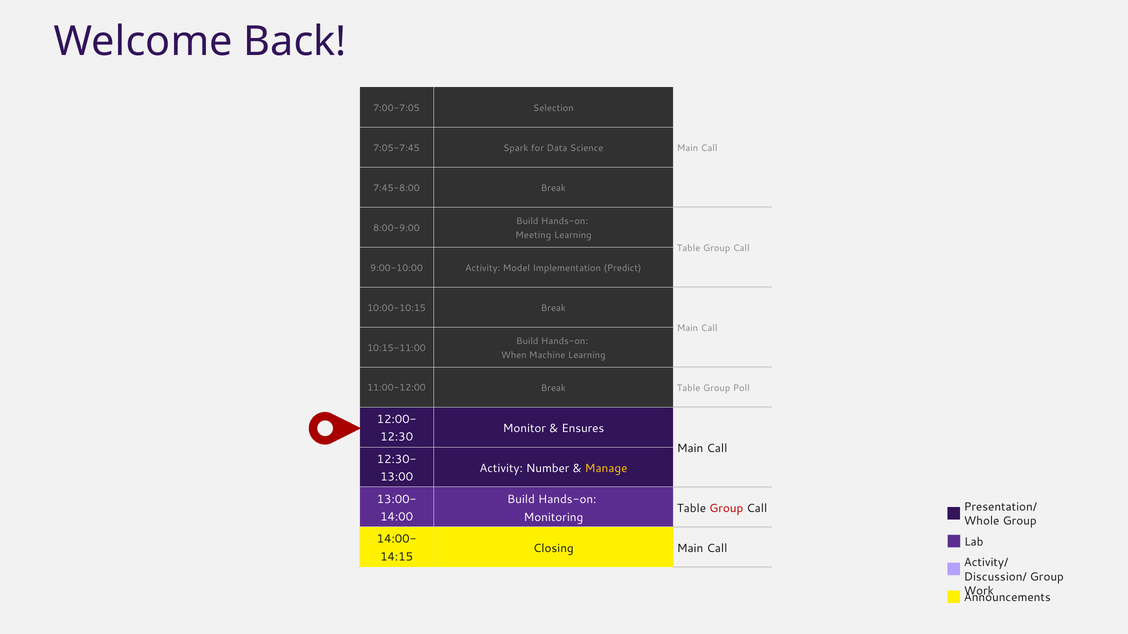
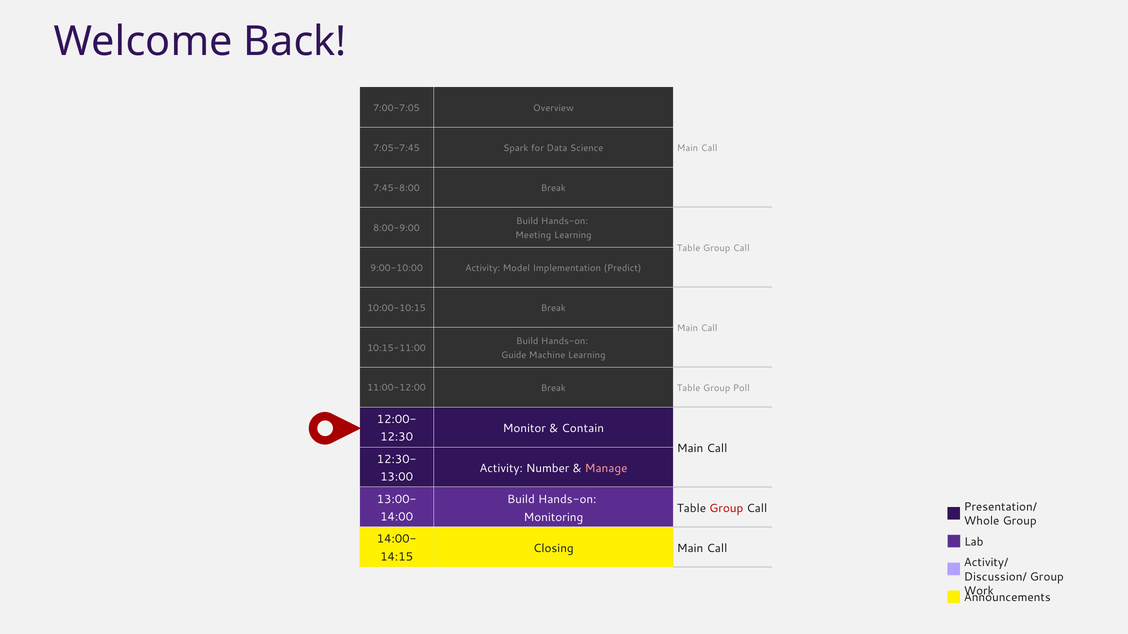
Selection: Selection -> Overview
When: When -> Guide
Ensures: Ensures -> Contain
Manage colour: yellow -> pink
